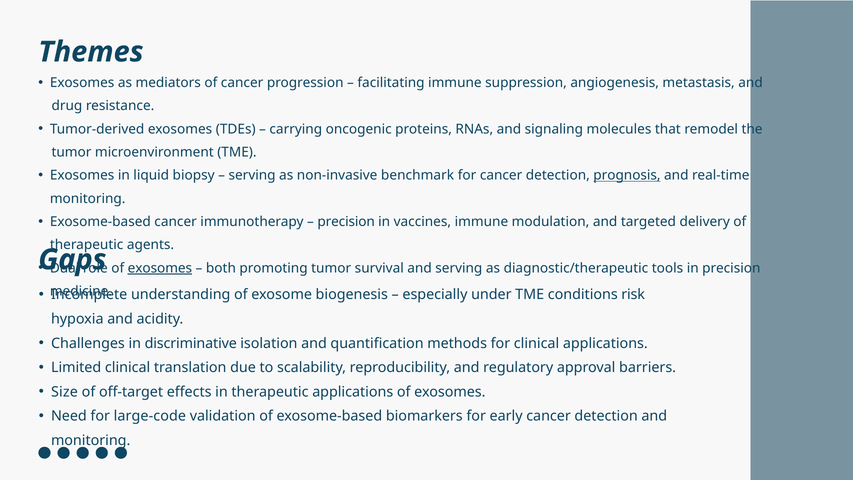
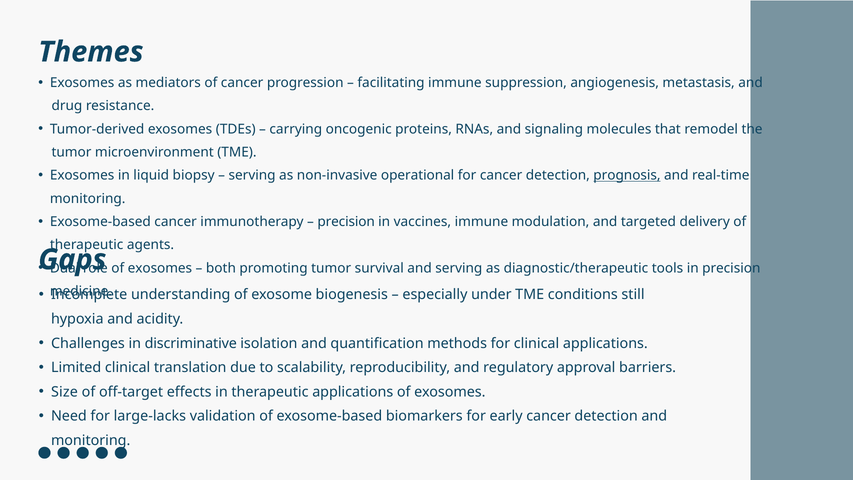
benchmark: benchmark -> operational
exosomes at (160, 268) underline: present -> none
risk: risk -> still
large-code: large-code -> large-lacks
